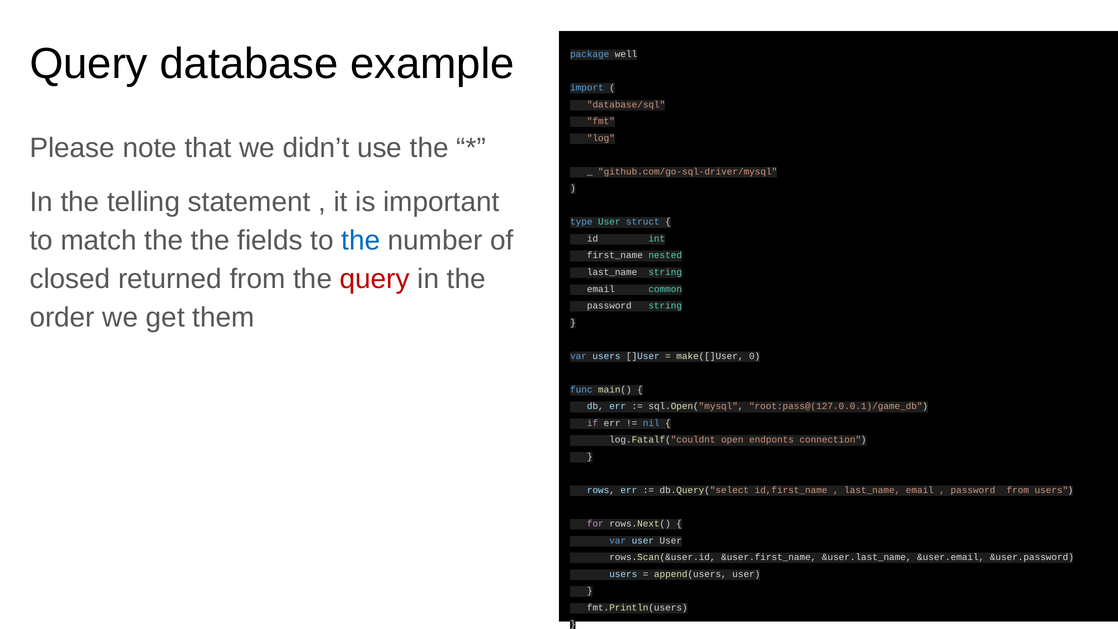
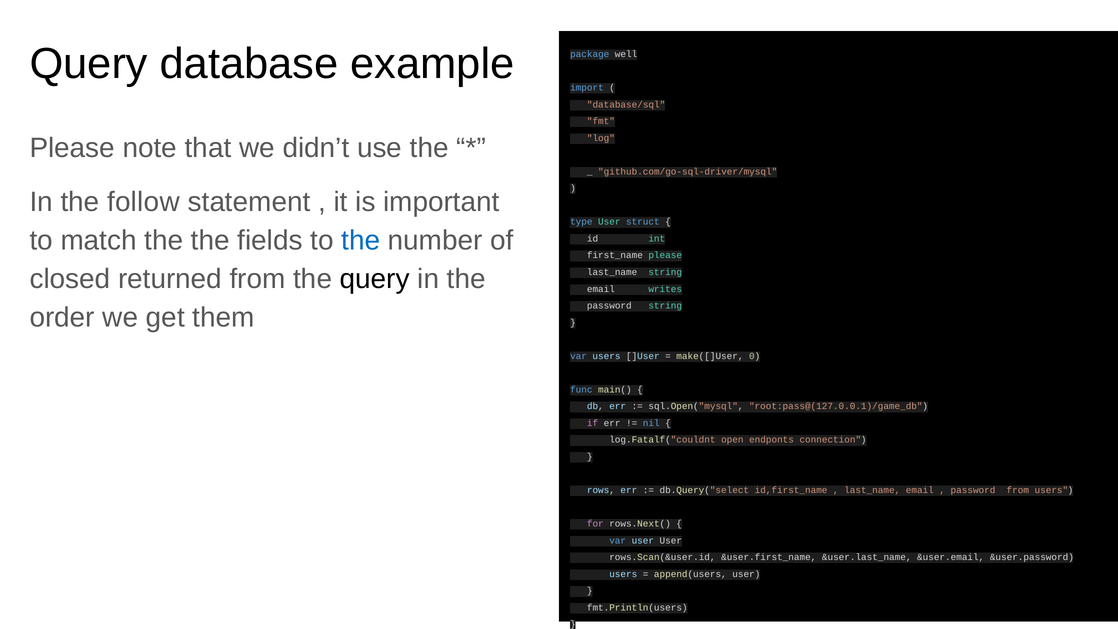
telling: telling -> follow
first_name nested: nested -> please
query at (375, 279) colour: red -> black
common: common -> writes
